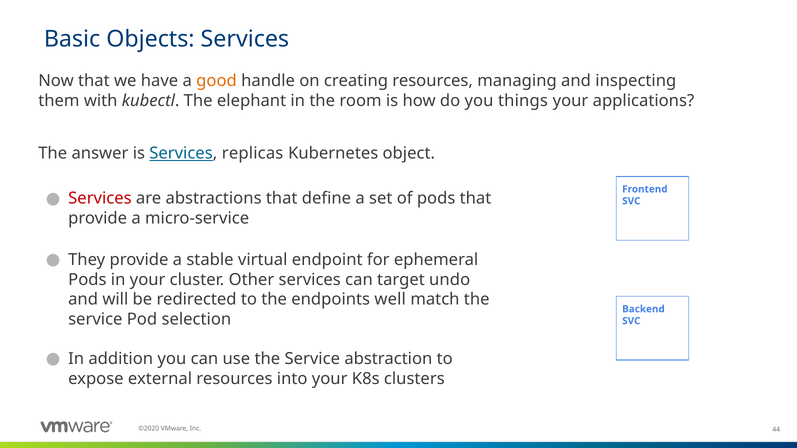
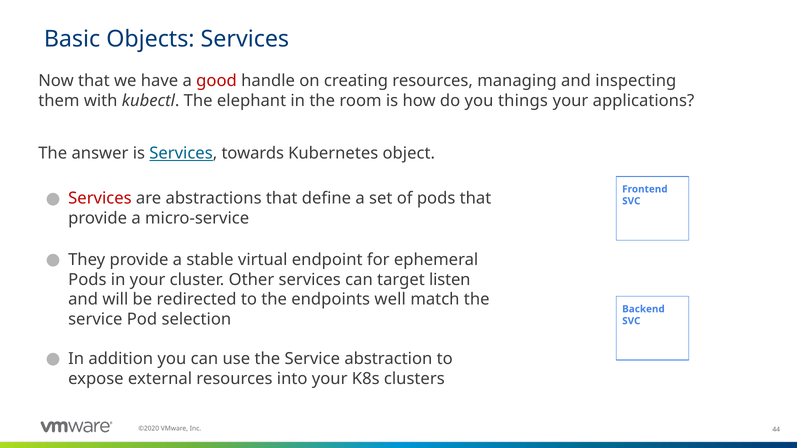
good colour: orange -> red
replicas: replicas -> towards
undo: undo -> listen
